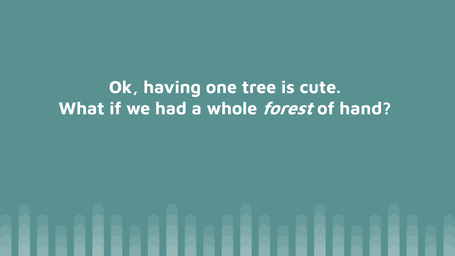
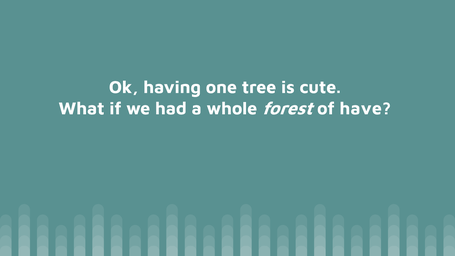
hand: hand -> have
